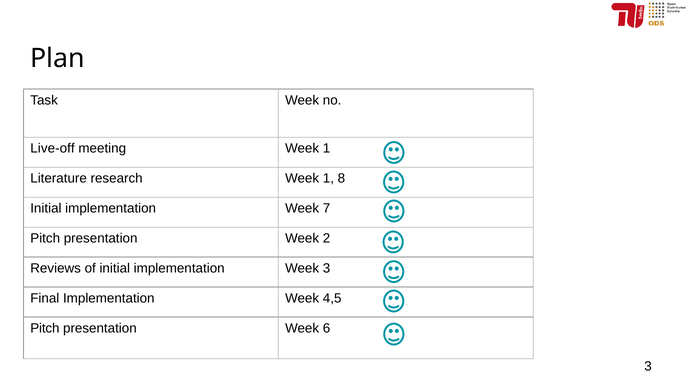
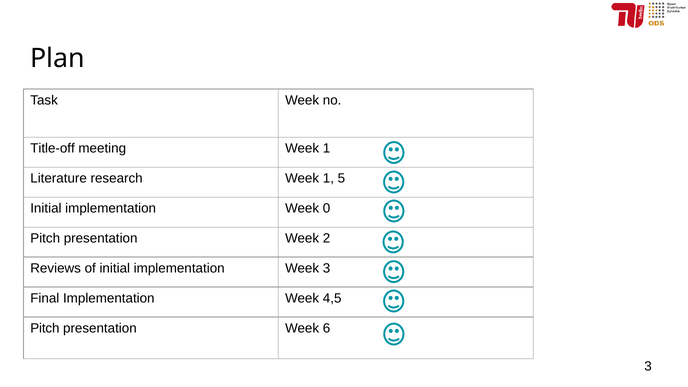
Live-off: Live-off -> Title-off
8: 8 -> 5
7: 7 -> 0
